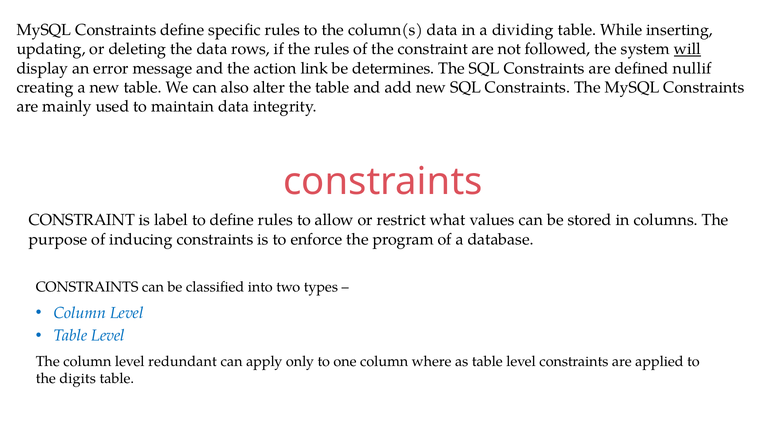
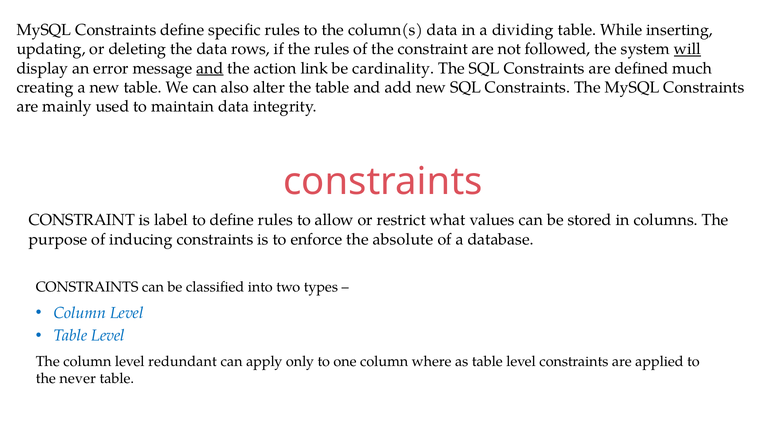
and at (210, 68) underline: none -> present
determines: determines -> cardinality
nullif: nullif -> much
program: program -> absolute
digits: digits -> never
